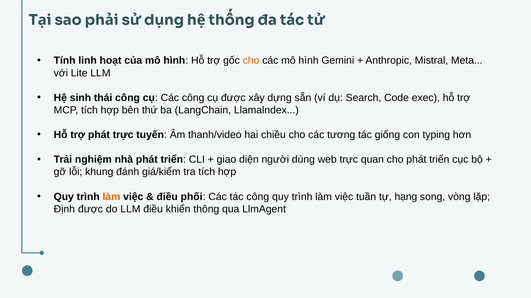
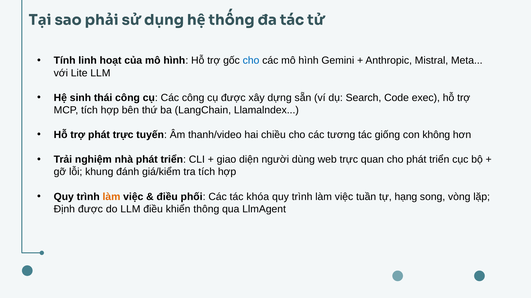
cho at (251, 61) colour: orange -> blue
typing: typing -> không
tác công: công -> khóa
